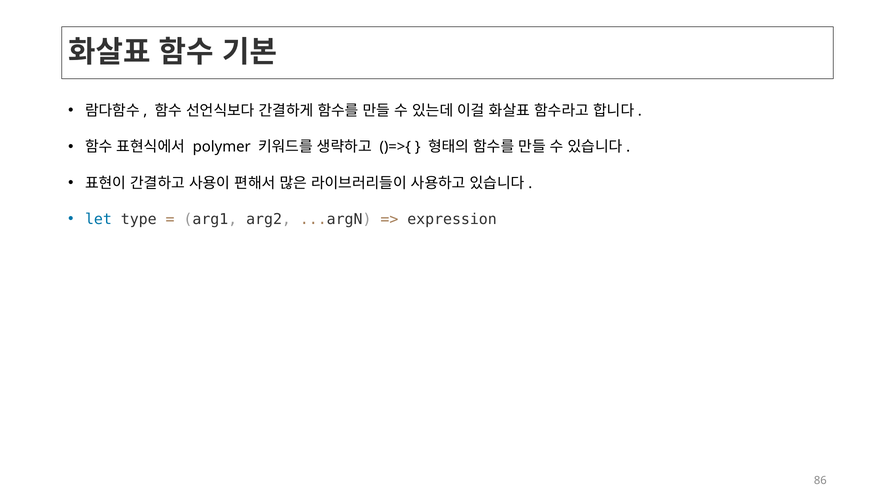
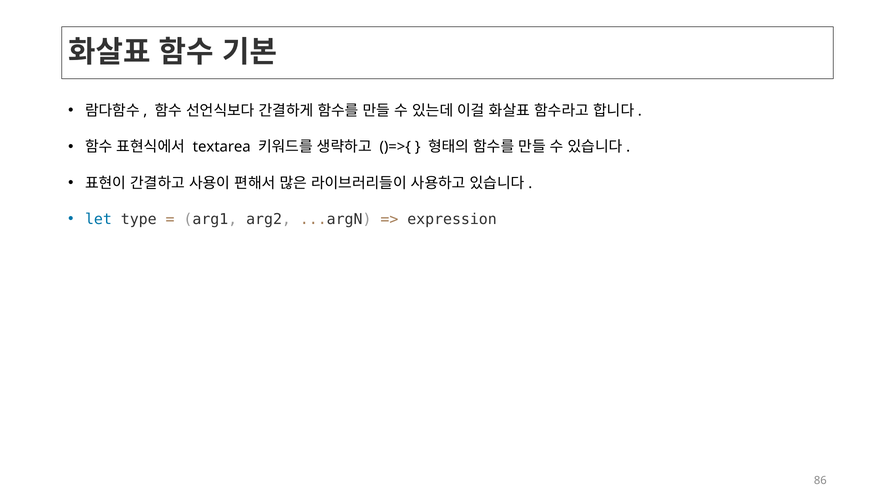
polymer: polymer -> textarea
